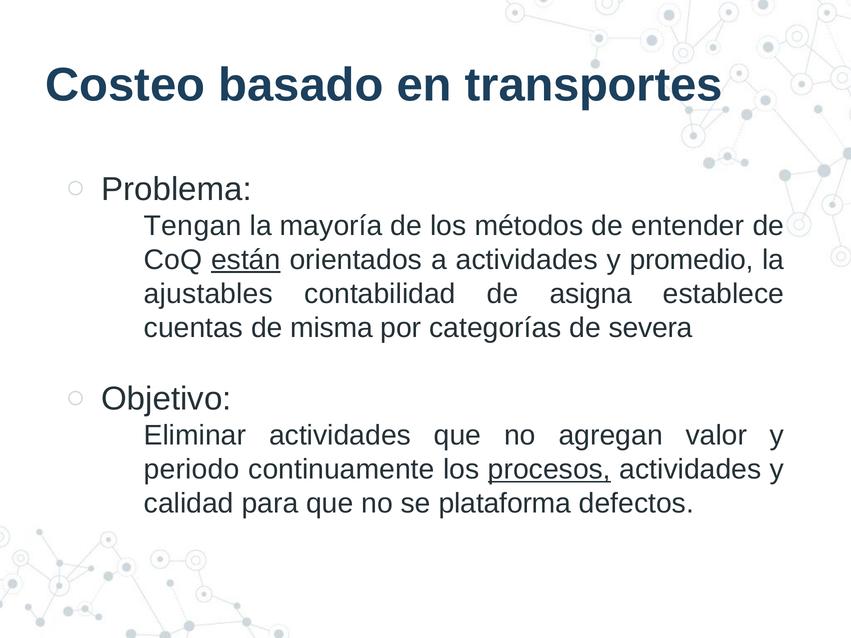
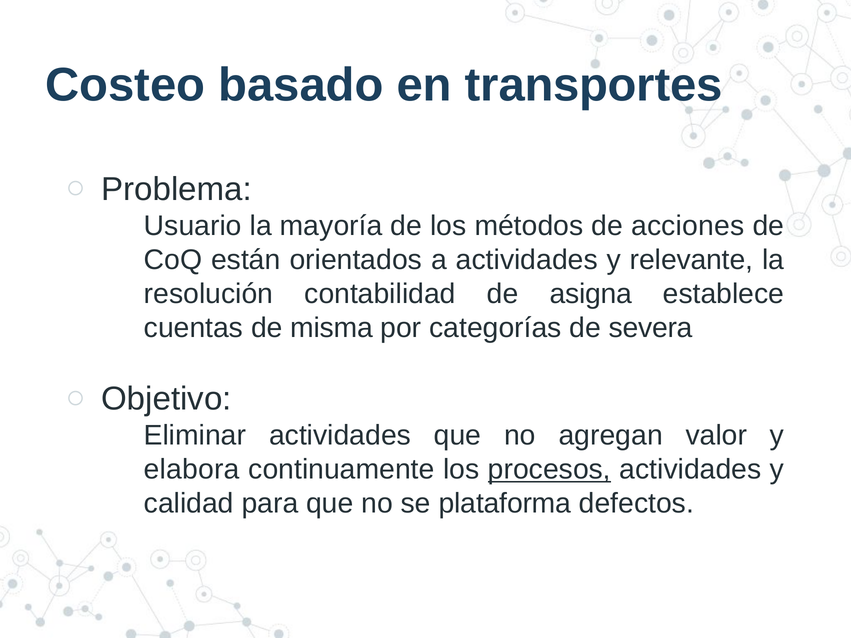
Tengan: Tengan -> Usuario
entender: entender -> acciones
están underline: present -> none
promedio: promedio -> relevante
ajustables: ajustables -> resolución
periodo: periodo -> elabora
